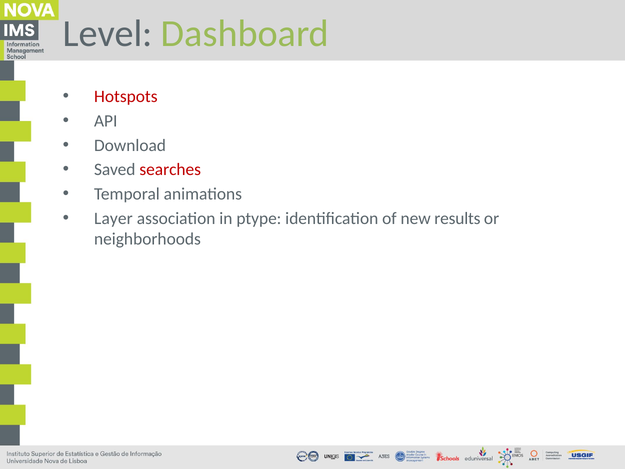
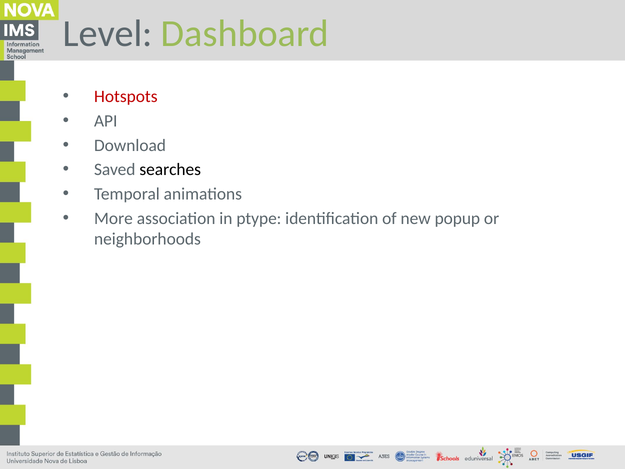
searches colour: red -> black
Layer: Layer -> More
results: results -> popup
